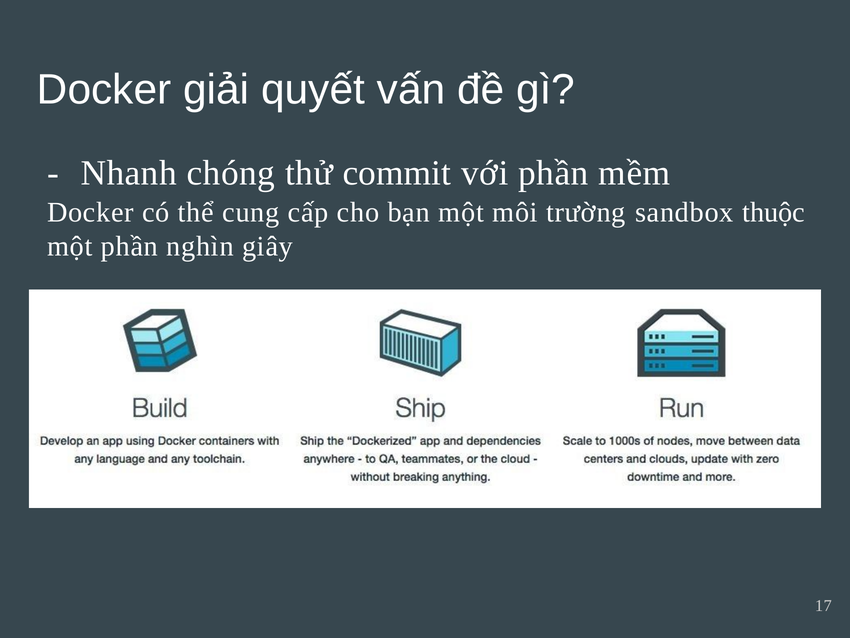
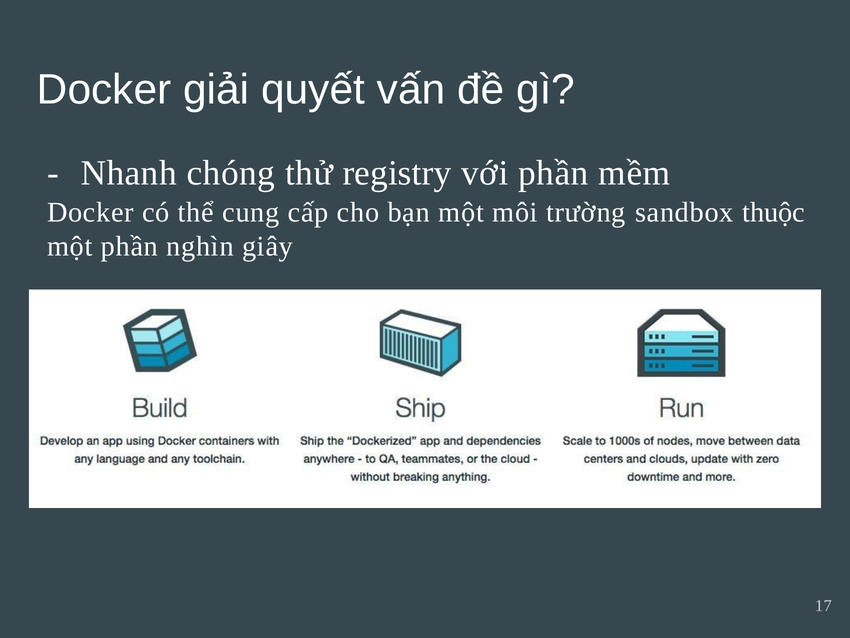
commit: commit -> registry
